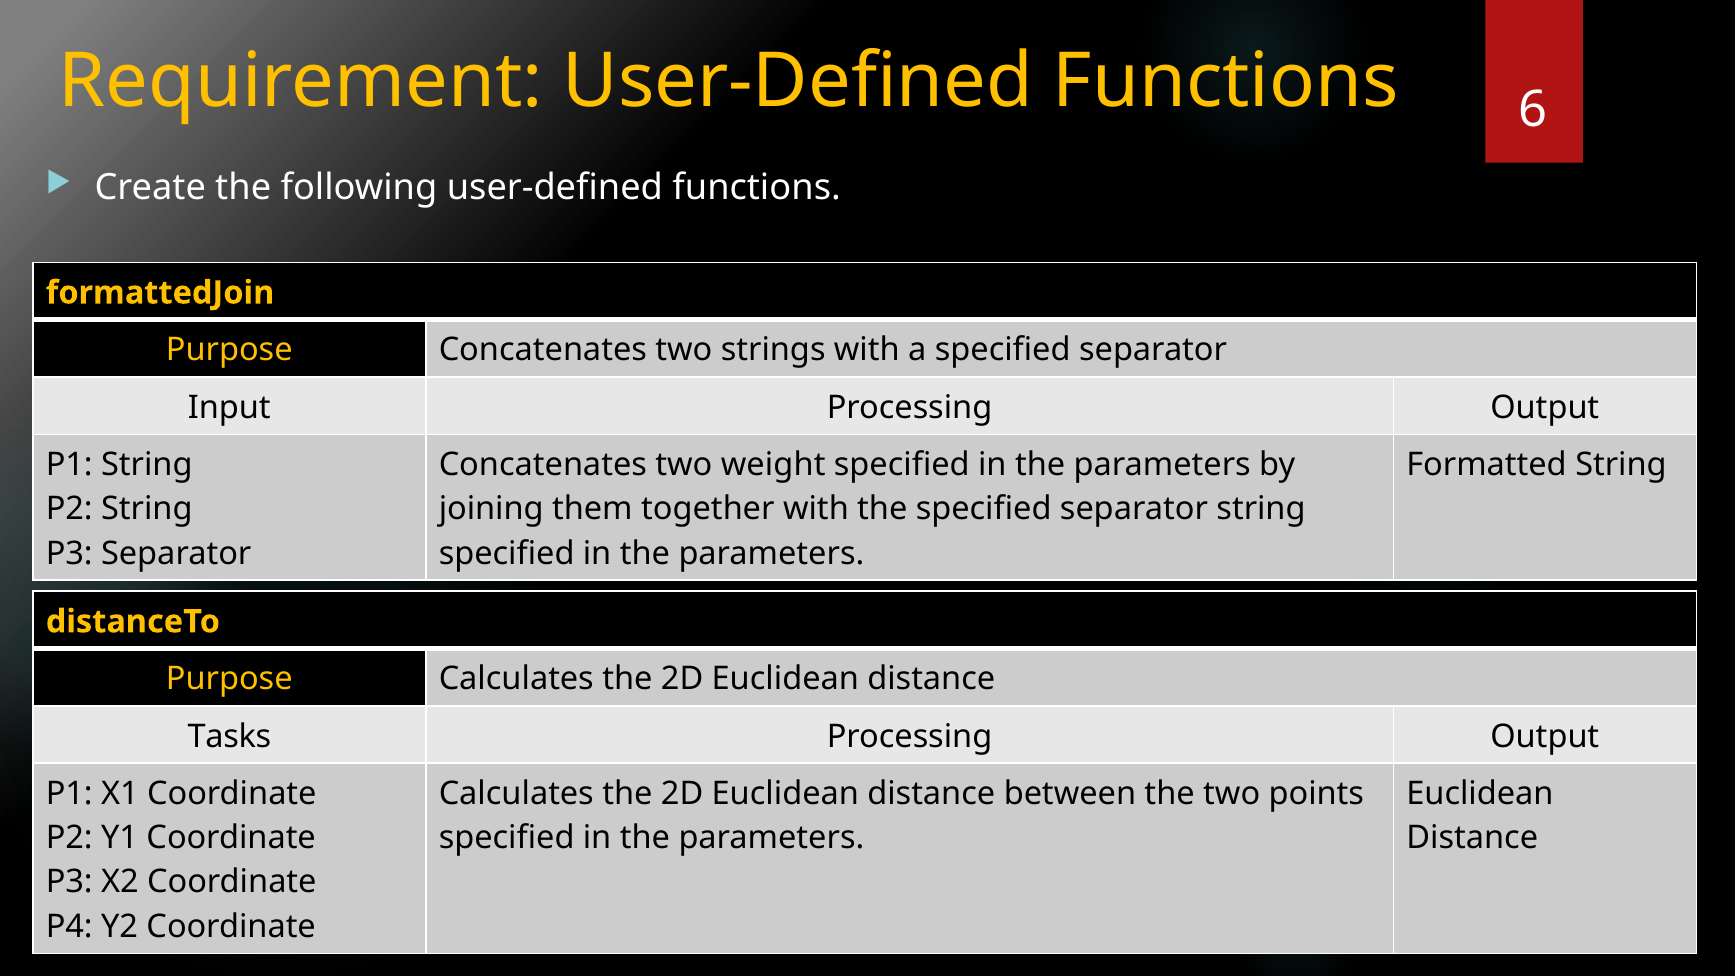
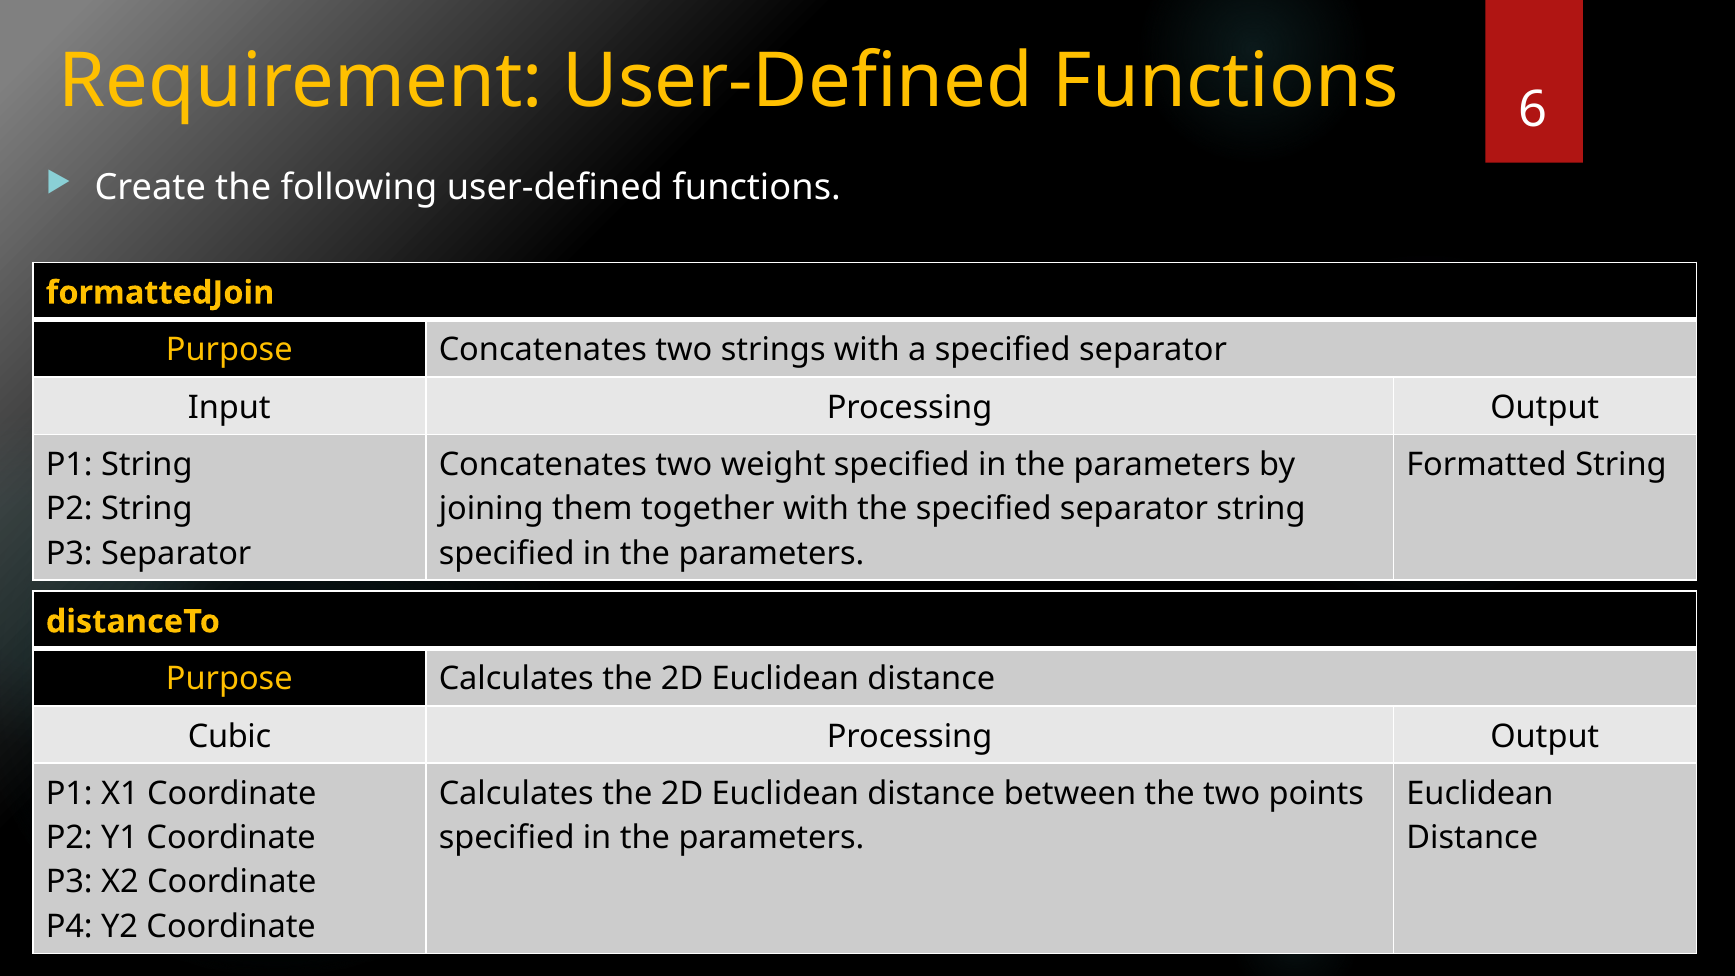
Tasks: Tasks -> Cubic
